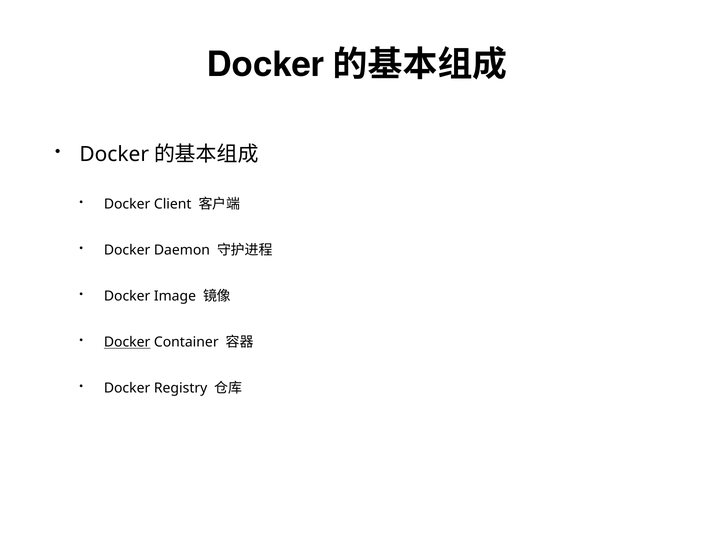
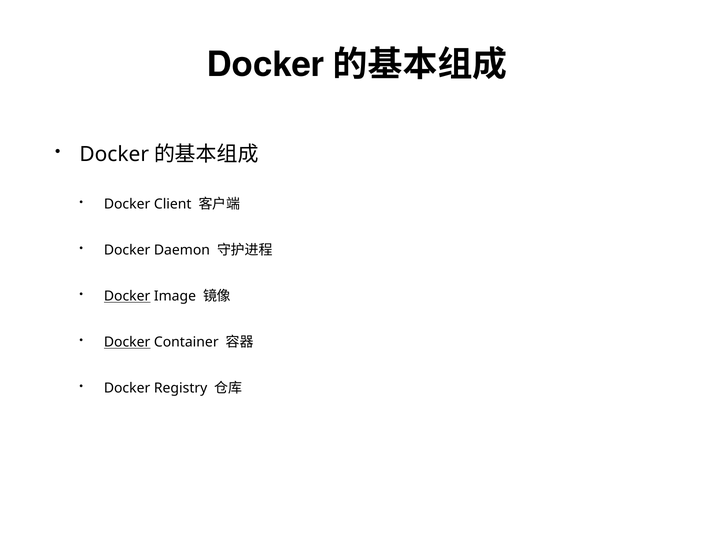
Docker at (127, 296) underline: none -> present
